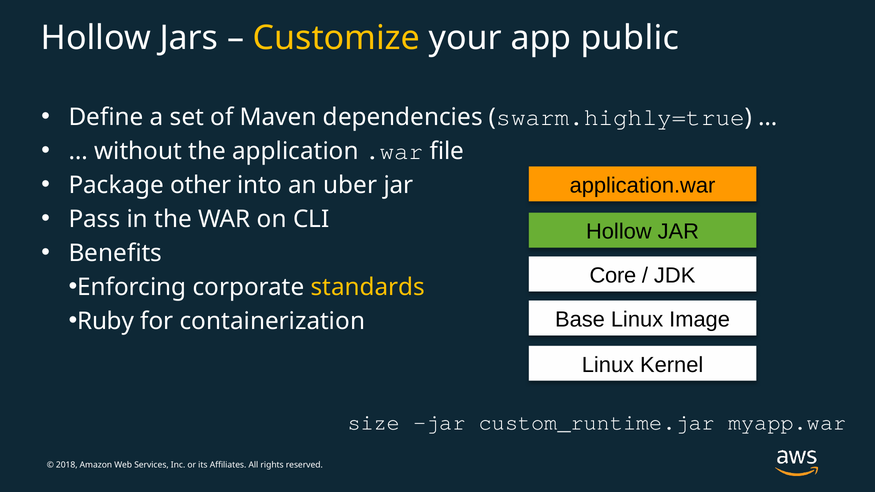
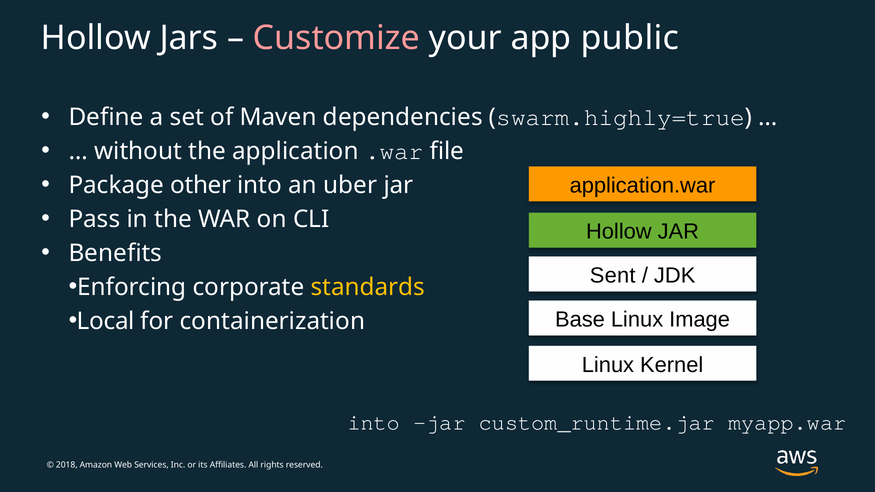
Customize colour: yellow -> pink
Core: Core -> Sent
Ruby: Ruby -> Local
size at (374, 423): size -> into
